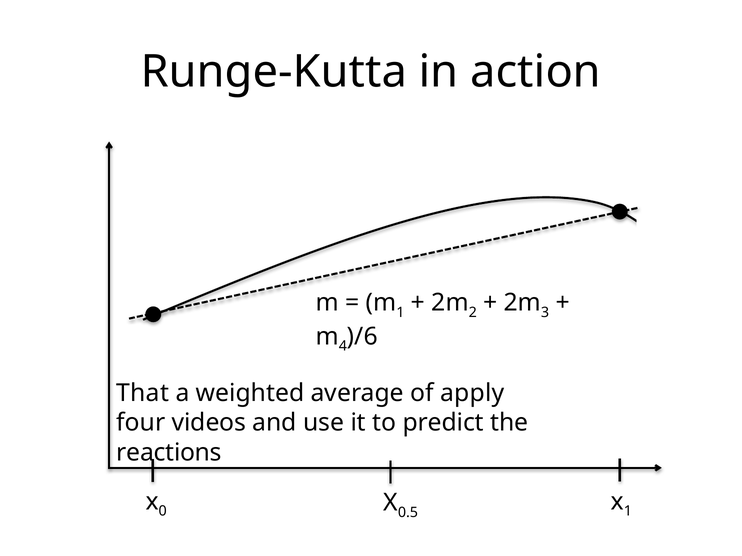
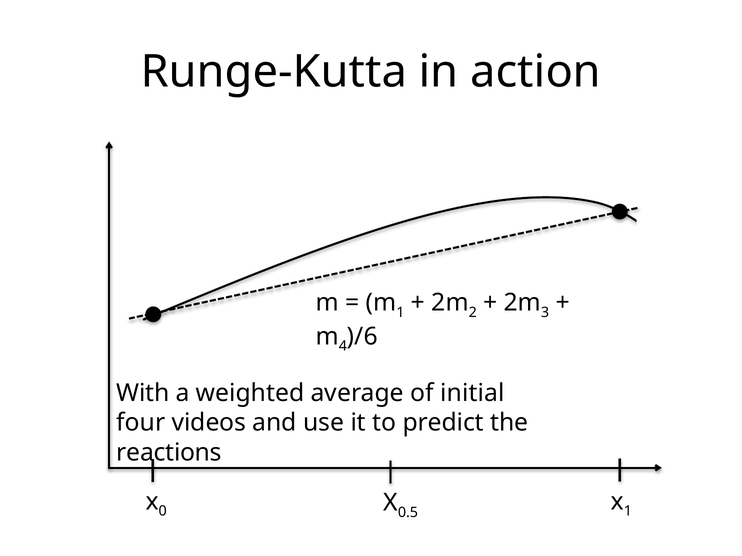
That: That -> With
apply: apply -> initial
